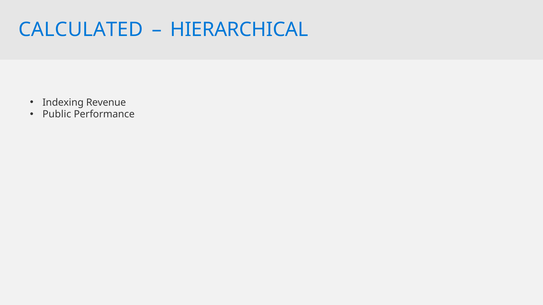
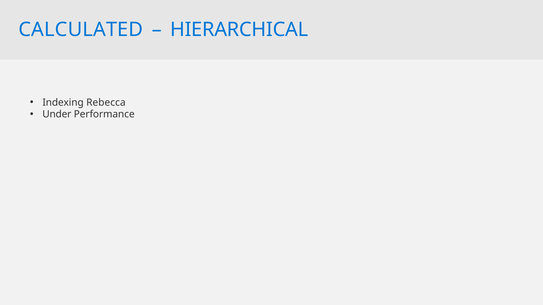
Revenue: Revenue -> Rebecca
Public: Public -> Under
